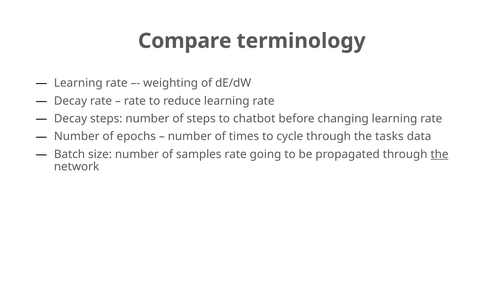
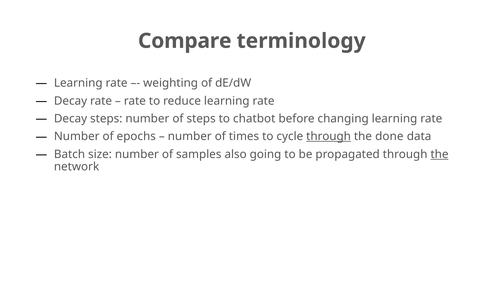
through at (329, 137) underline: none -> present
tasks: tasks -> done
samples rate: rate -> also
